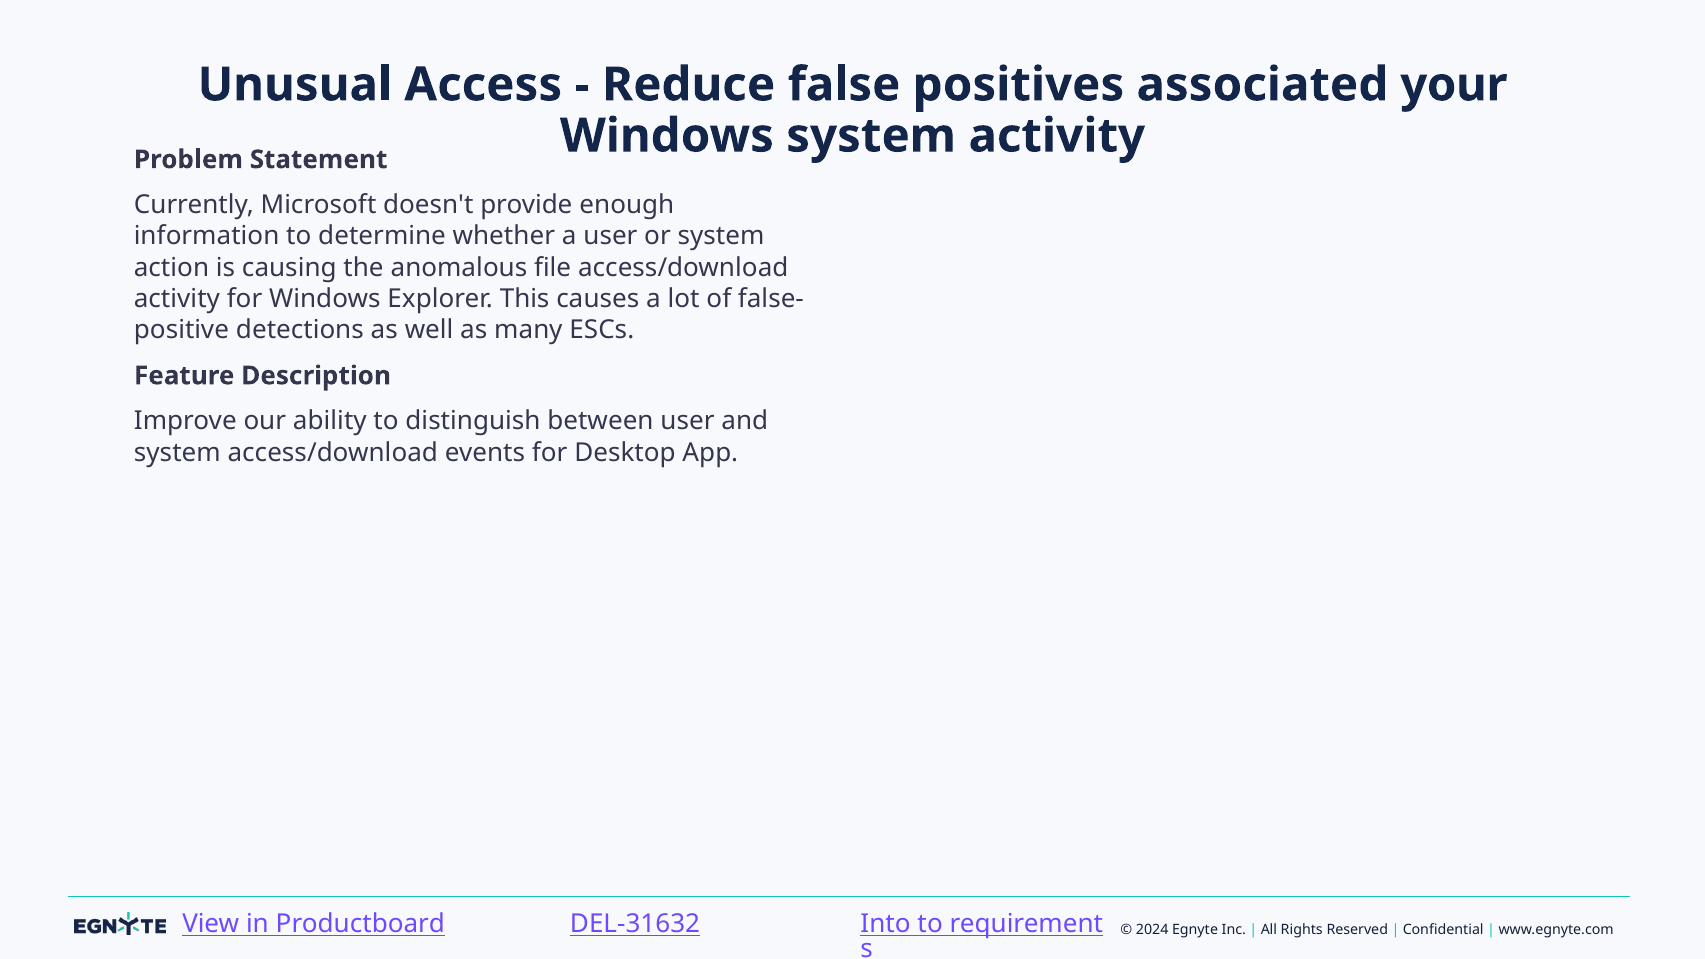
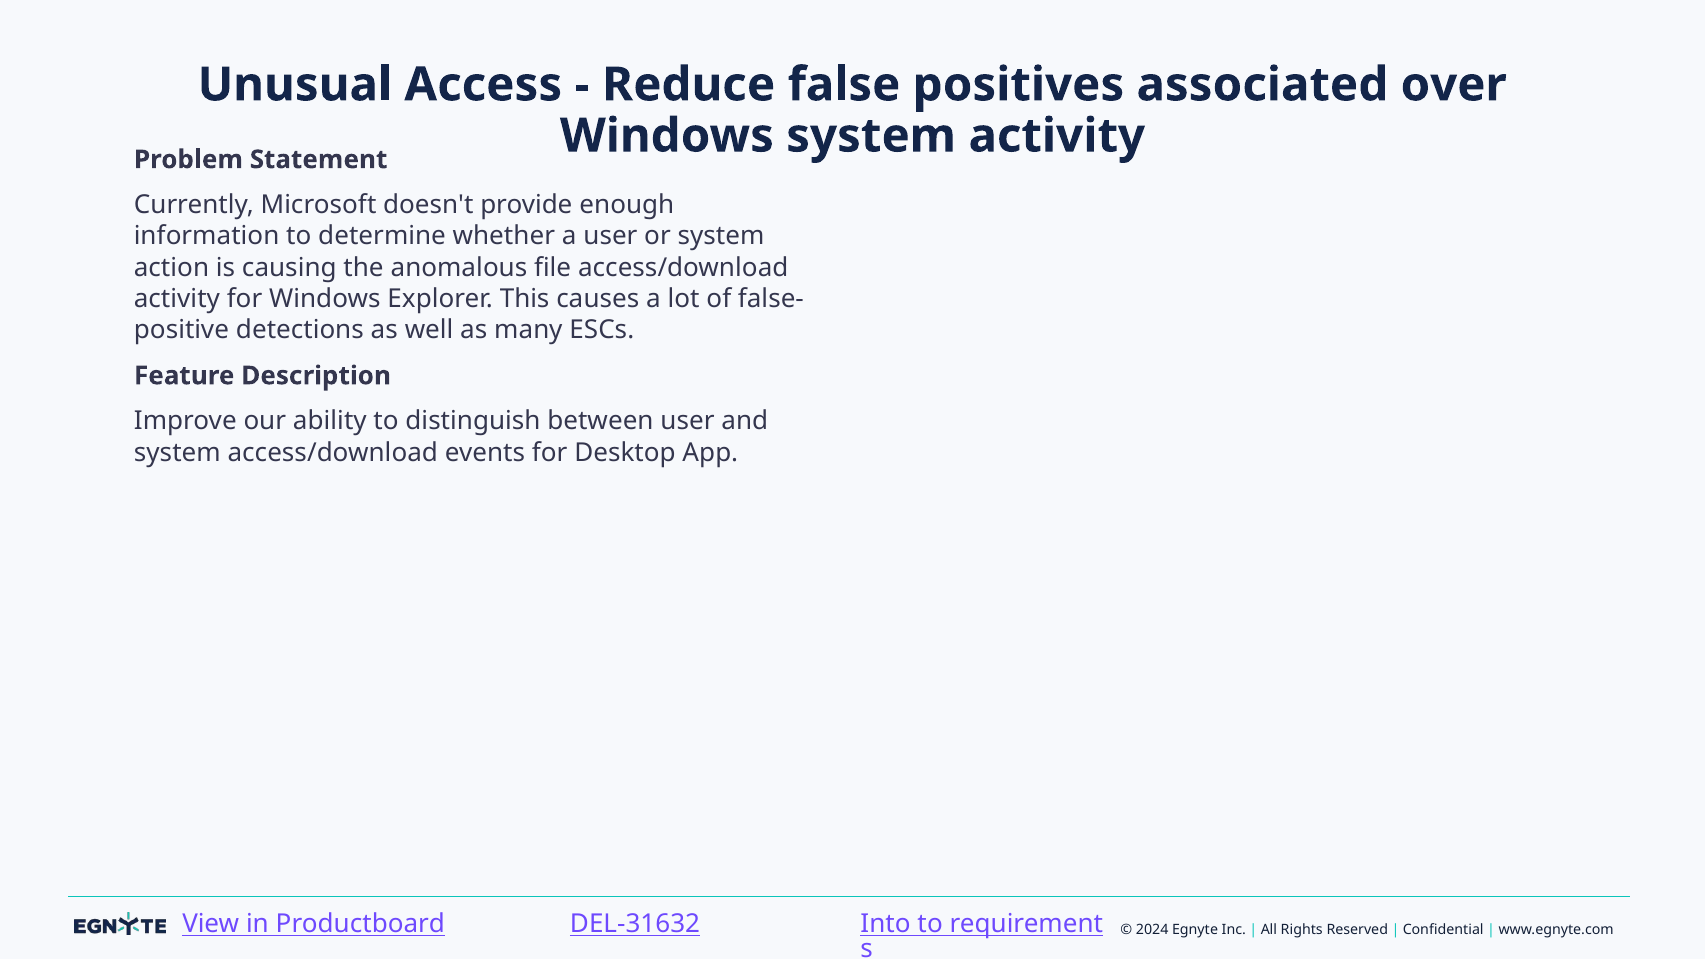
your: your -> over
